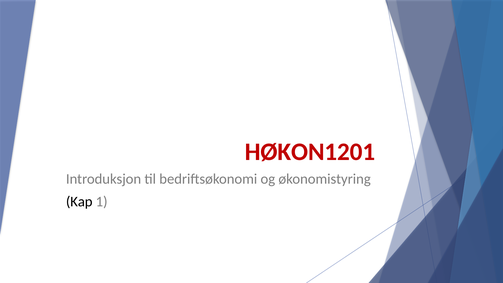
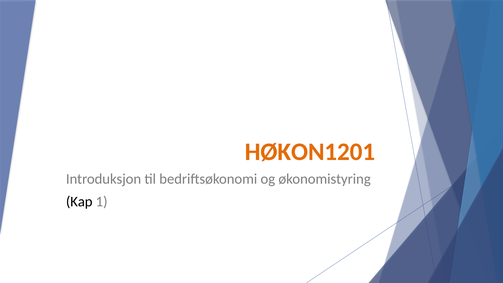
HØKON1201 colour: red -> orange
